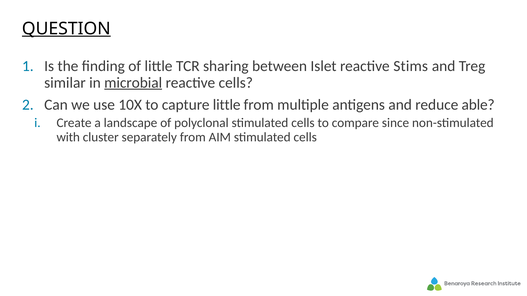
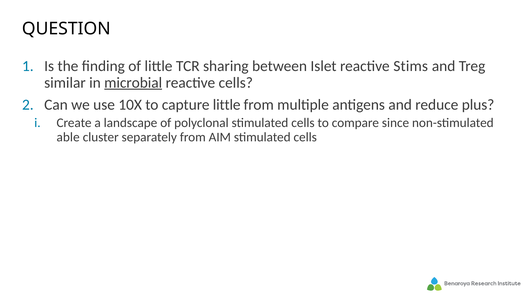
QUESTION underline: present -> none
able: able -> plus
with: with -> able
